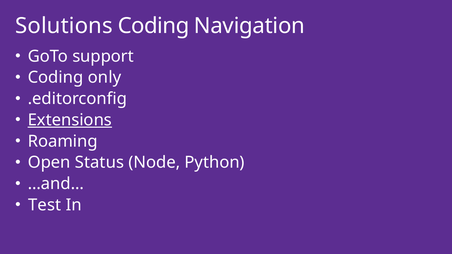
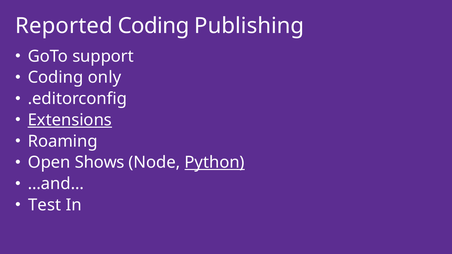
Solutions: Solutions -> Reported
Navigation: Navigation -> Publishing
Status: Status -> Shows
Python underline: none -> present
